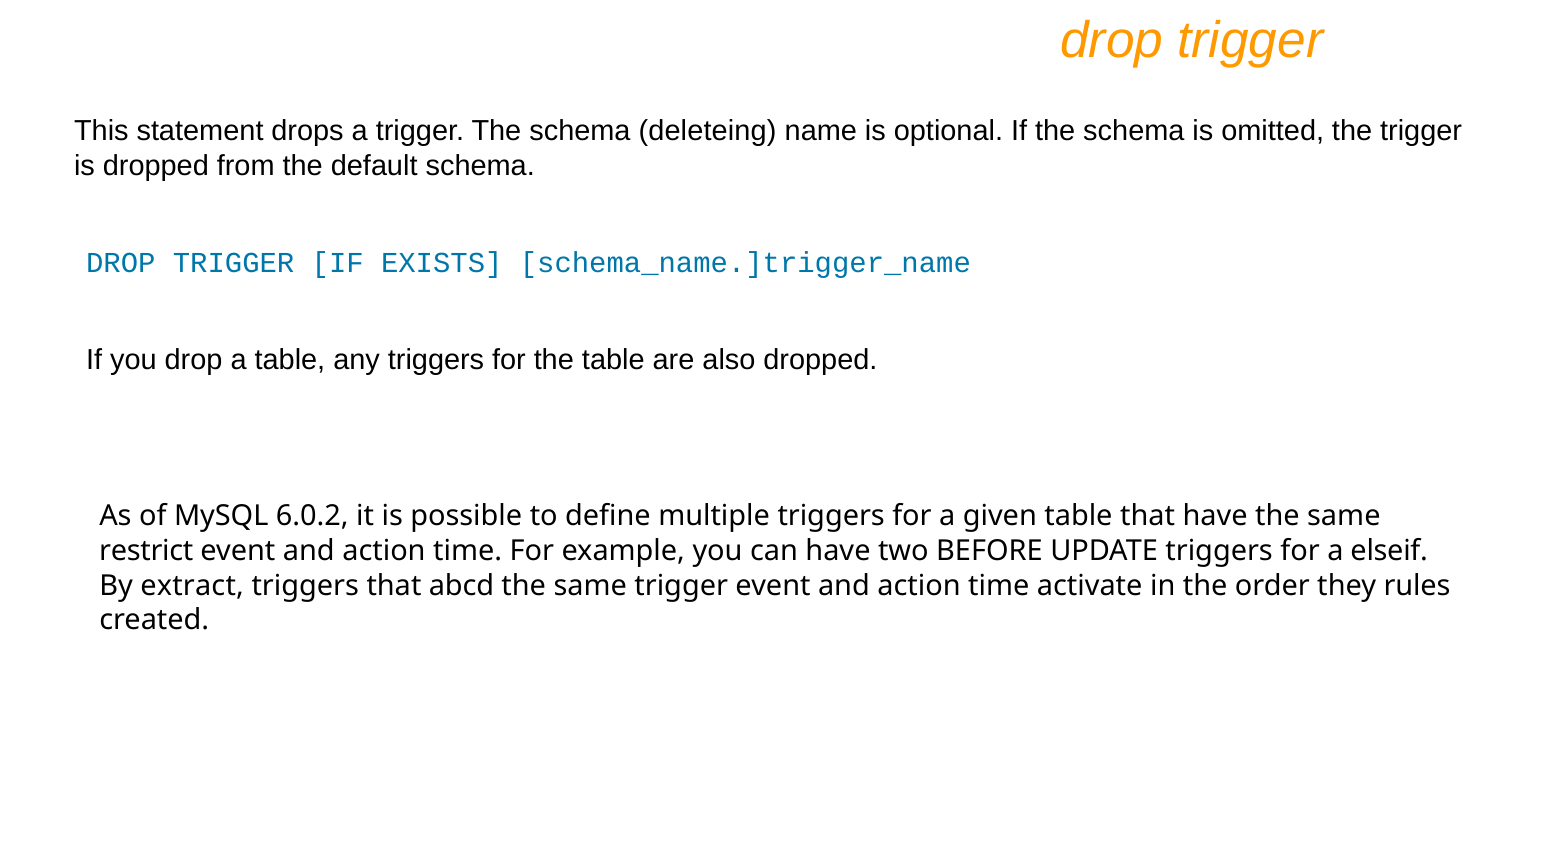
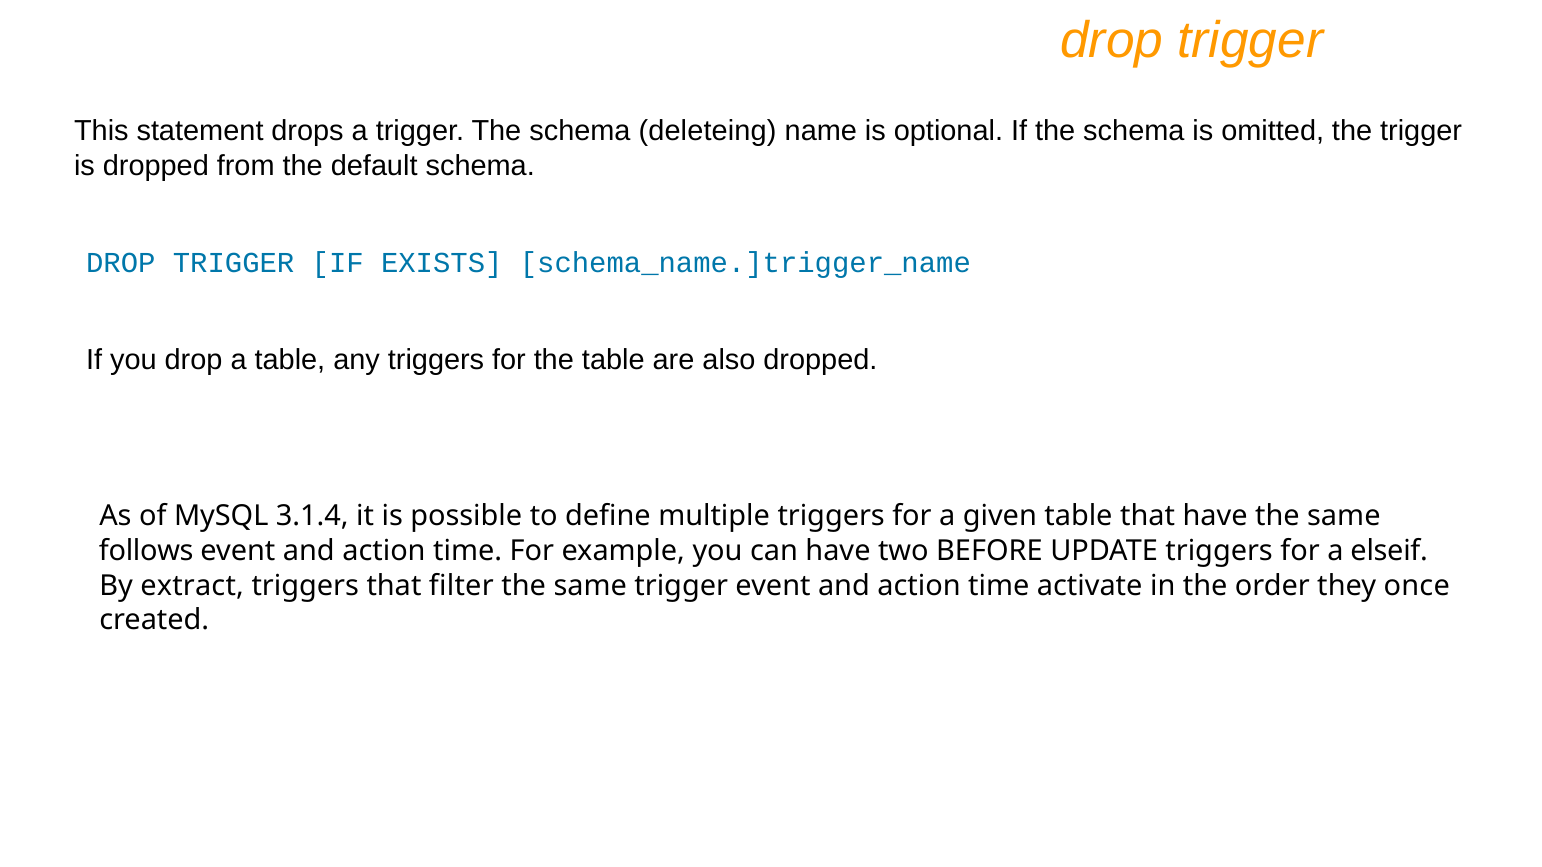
6.0.2: 6.0.2 -> 3.1.4
restrict: restrict -> follows
abcd: abcd -> filter
rules: rules -> once
